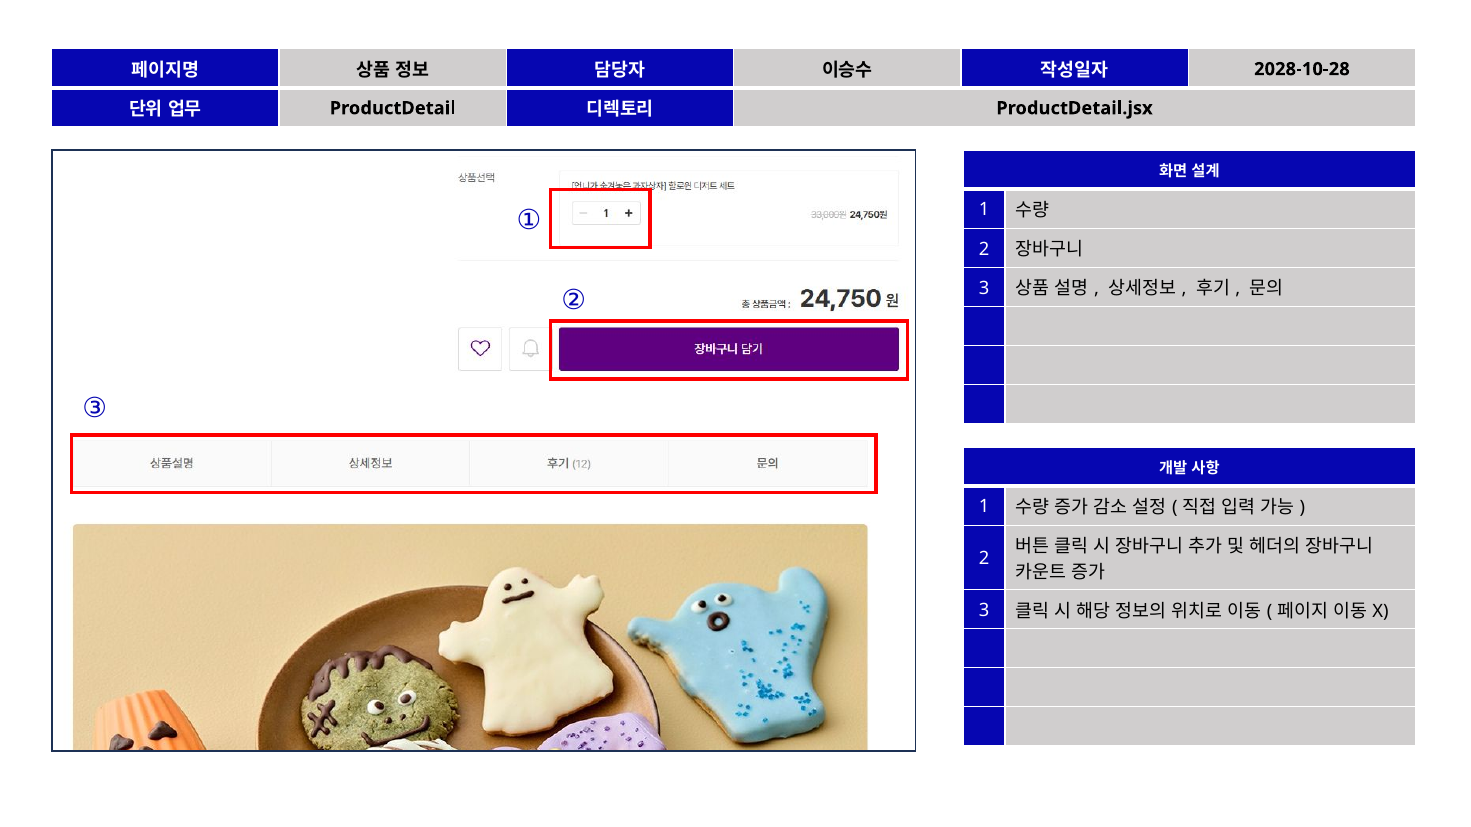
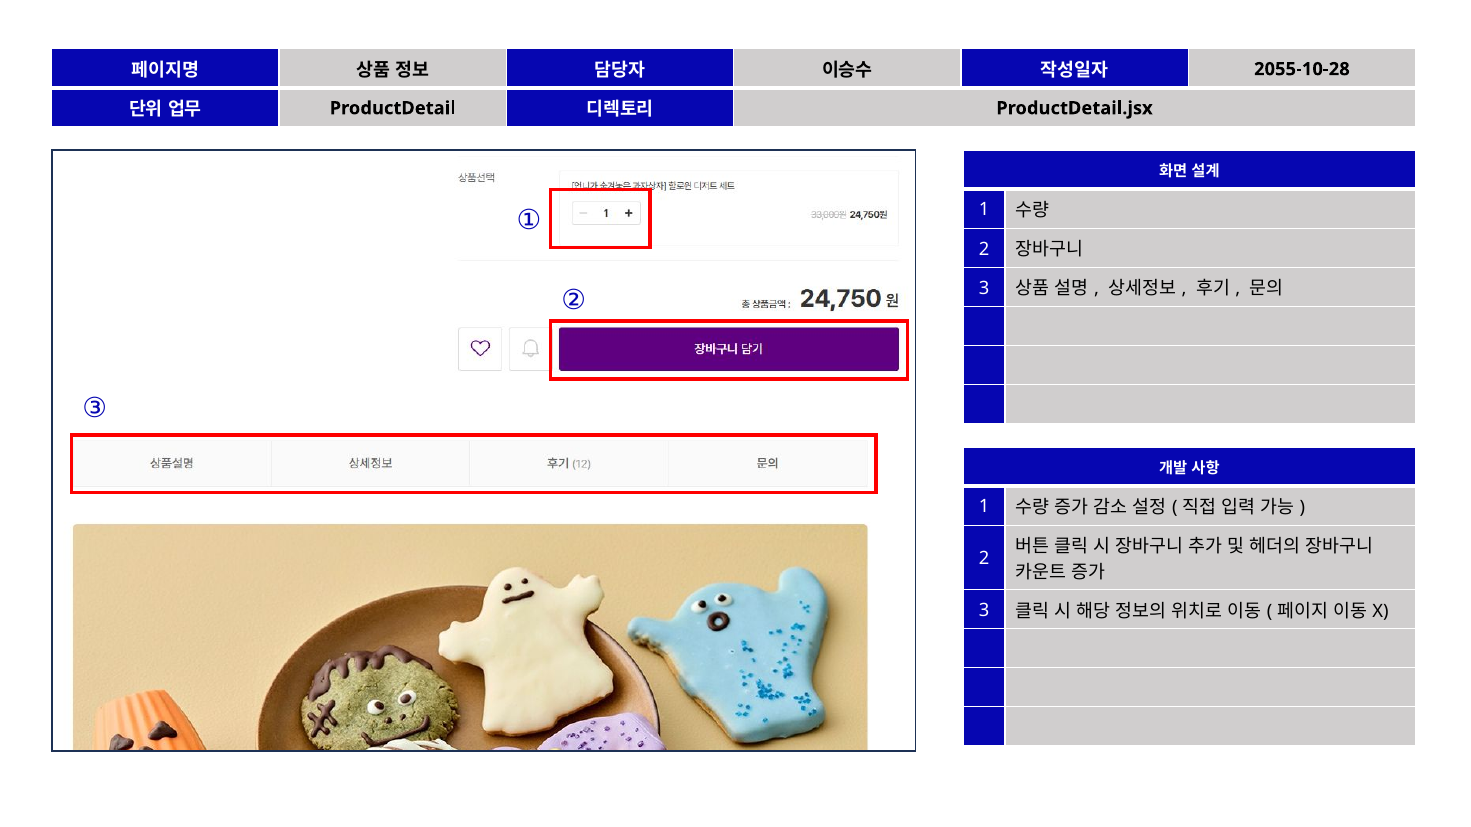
2028-10-28: 2028-10-28 -> 2055-10-28
